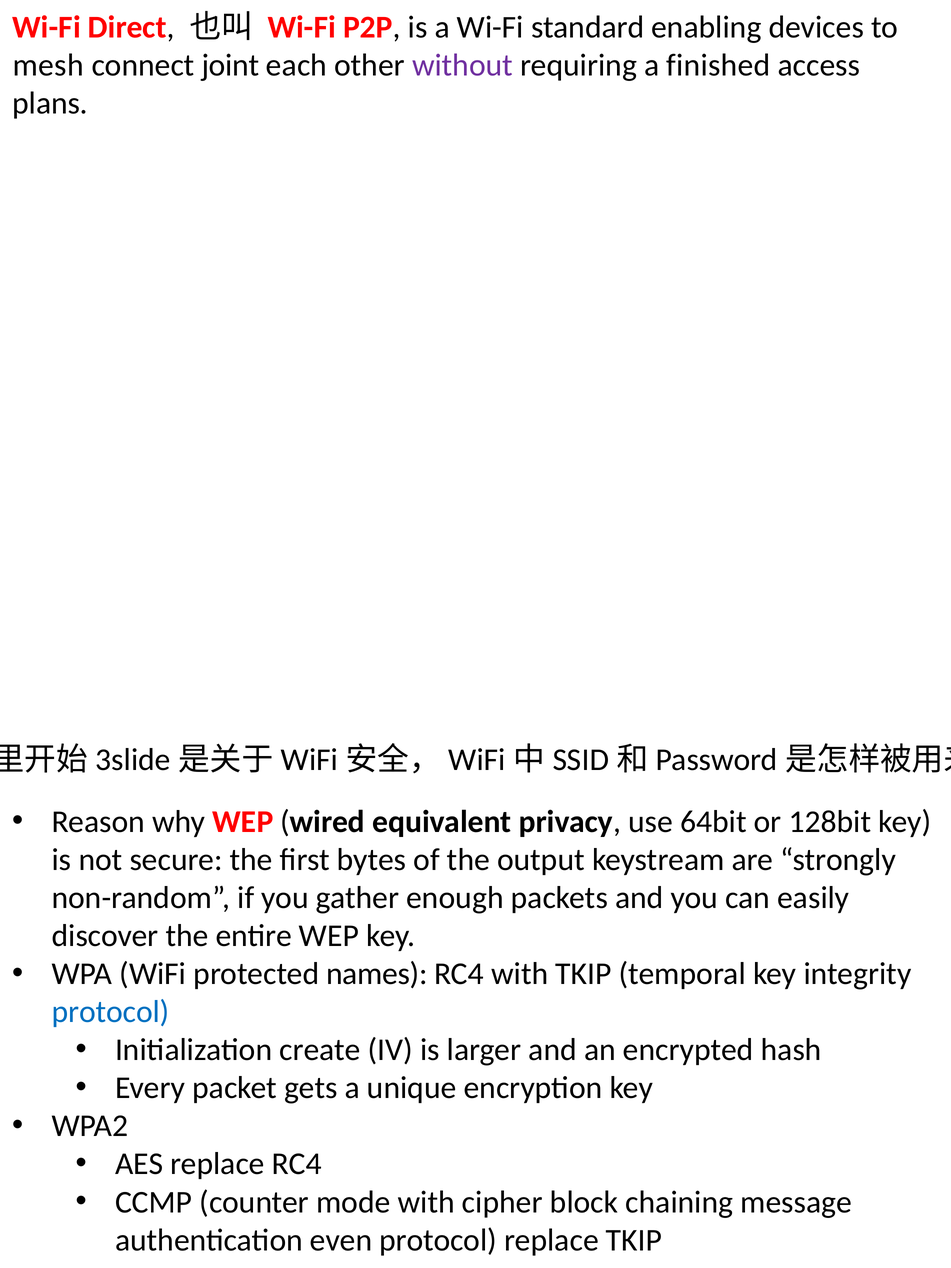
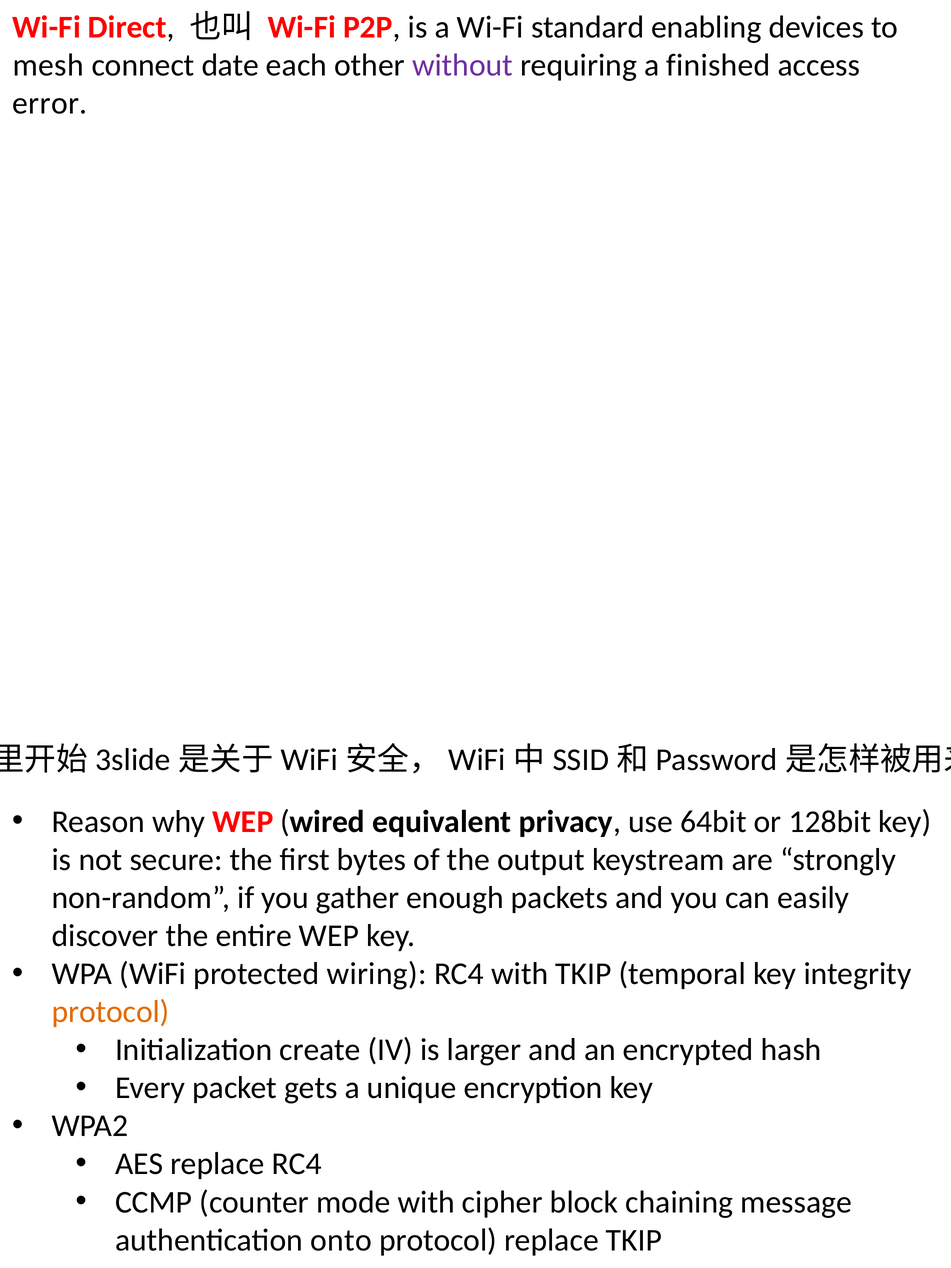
joint: joint -> date
plans: plans -> error
names: names -> wiring
protocol at (111, 1012) colour: blue -> orange
even: even -> onto
